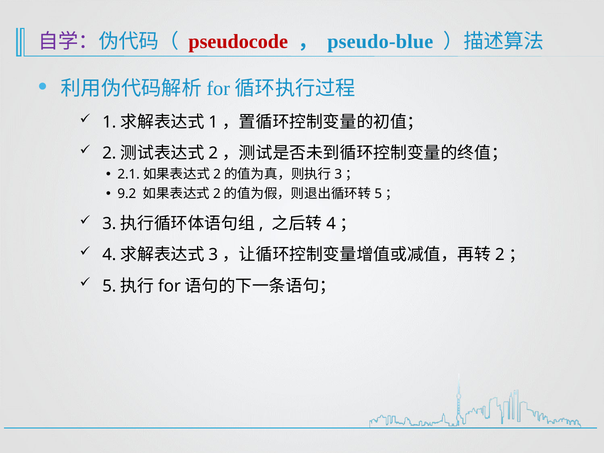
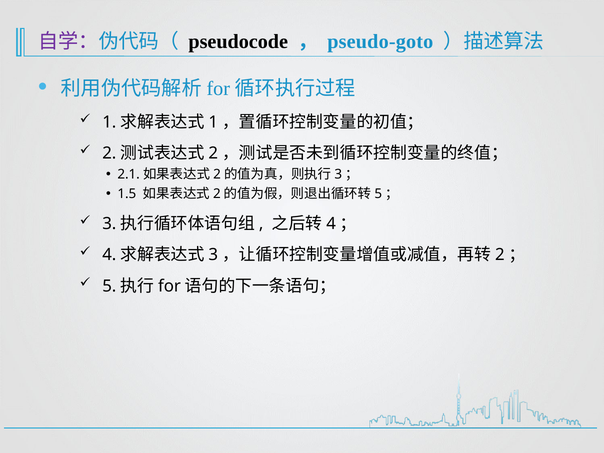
pseudocode colour: red -> black
pseudo-blue: pseudo-blue -> pseudo-goto
9.2: 9.2 -> 1.5
